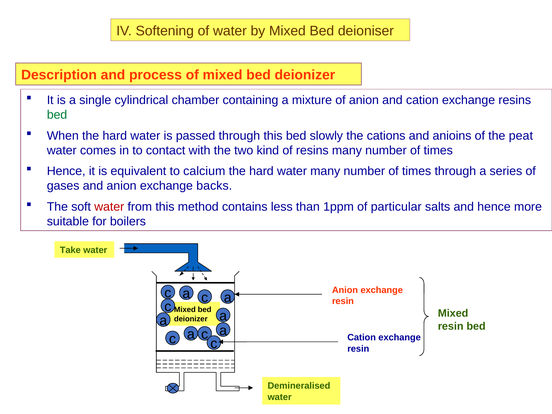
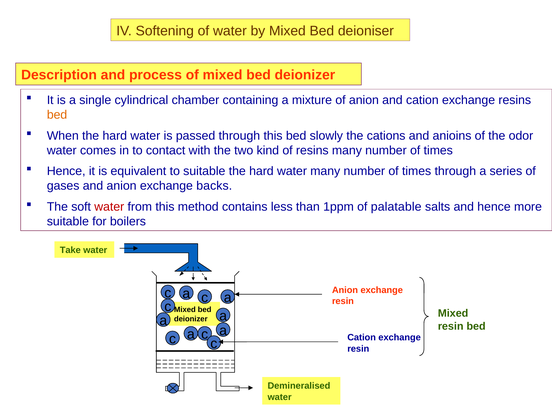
bed at (57, 115) colour: green -> orange
peat: peat -> odor
to calcium: calcium -> suitable
particular: particular -> palatable
